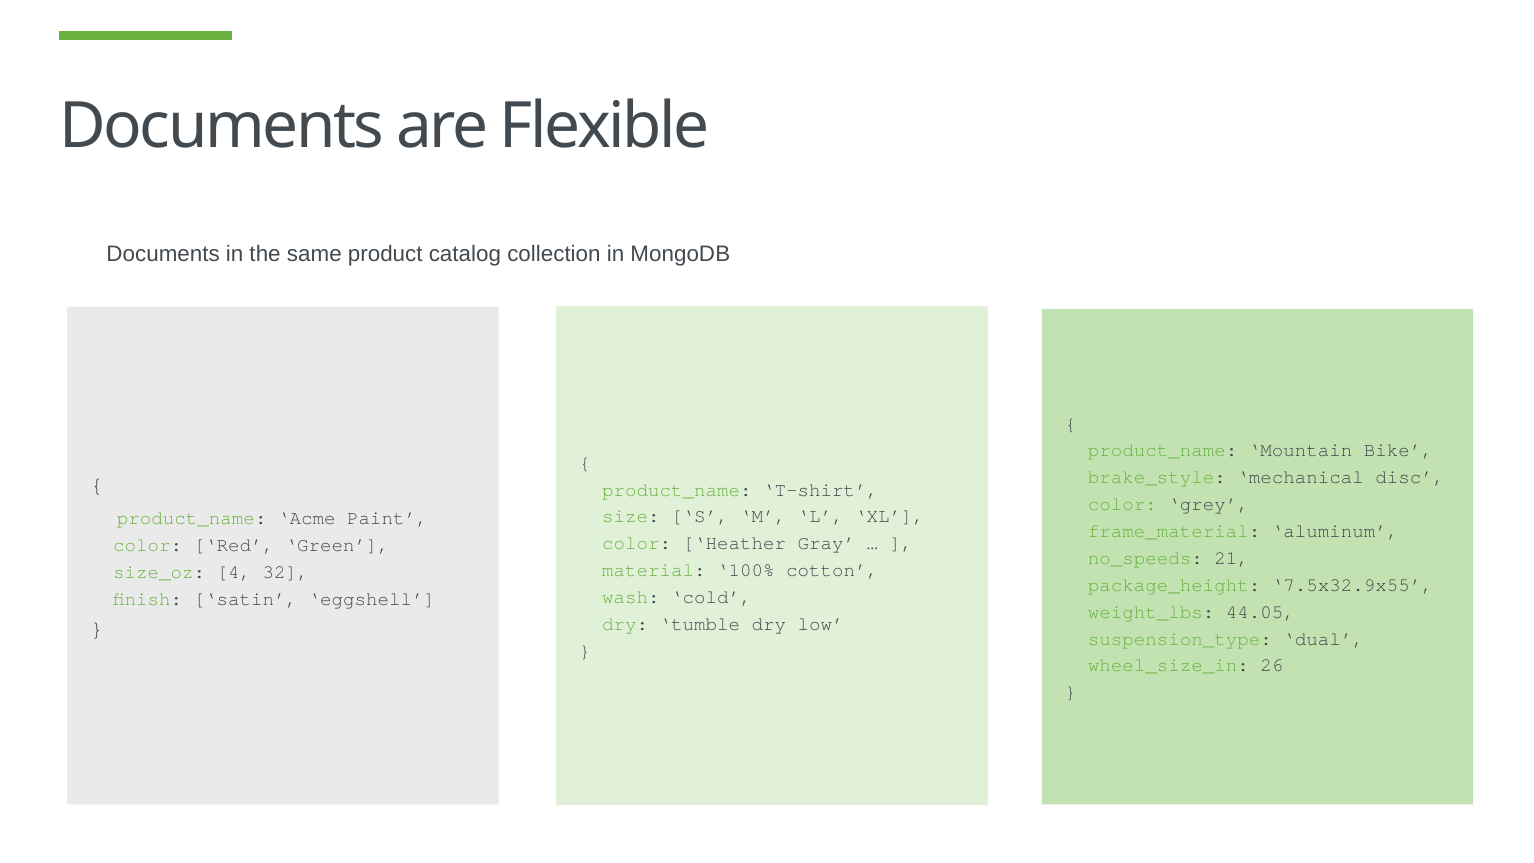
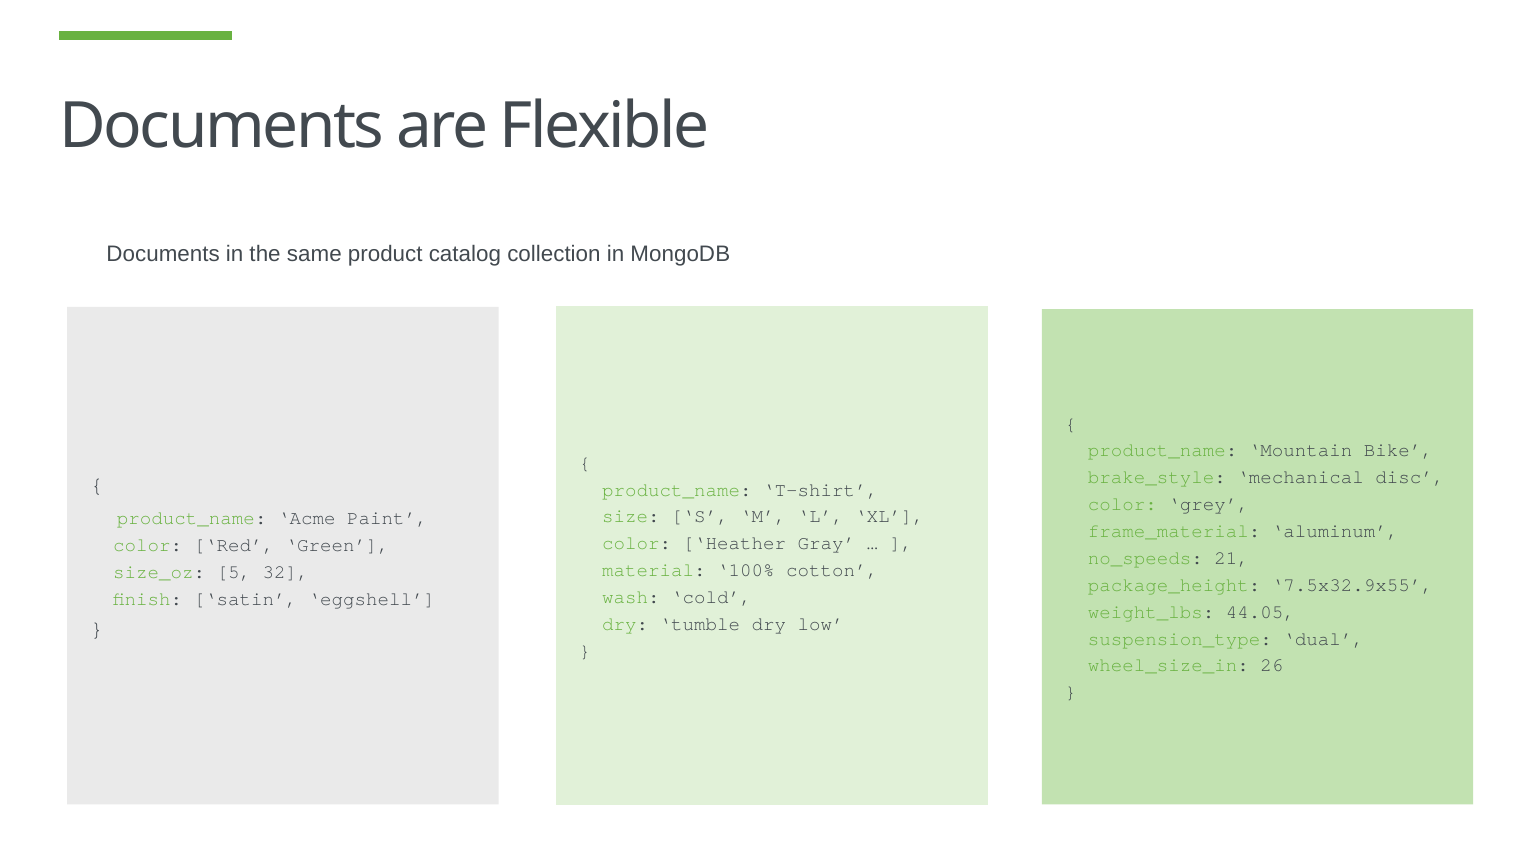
4: 4 -> 5
